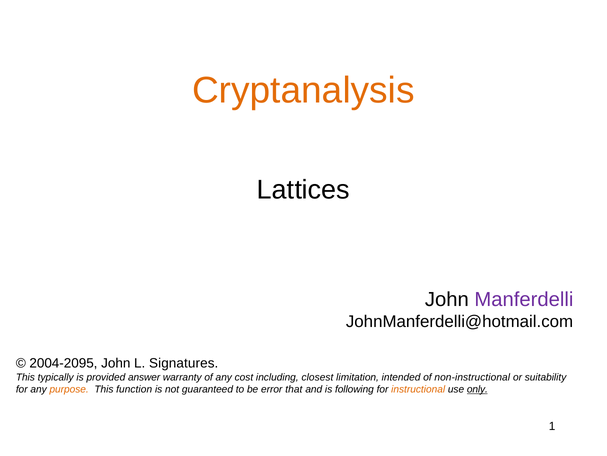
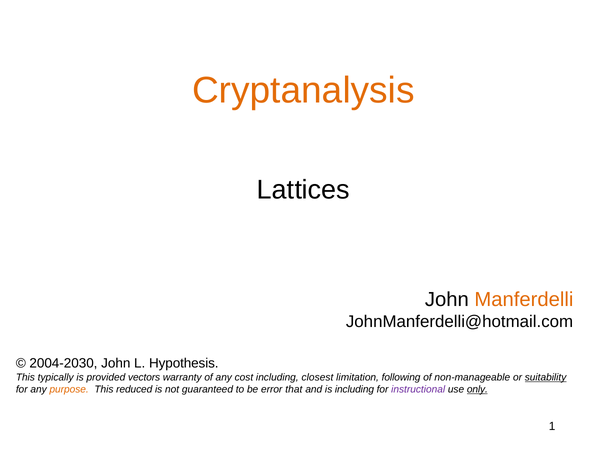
Manferdelli colour: purple -> orange
2004-2095: 2004-2095 -> 2004-2030
Signatures: Signatures -> Hypothesis
answer: answer -> vectors
intended: intended -> following
non-instructional: non-instructional -> non-manageable
suitability underline: none -> present
function: function -> reduced
is following: following -> including
instructional colour: orange -> purple
